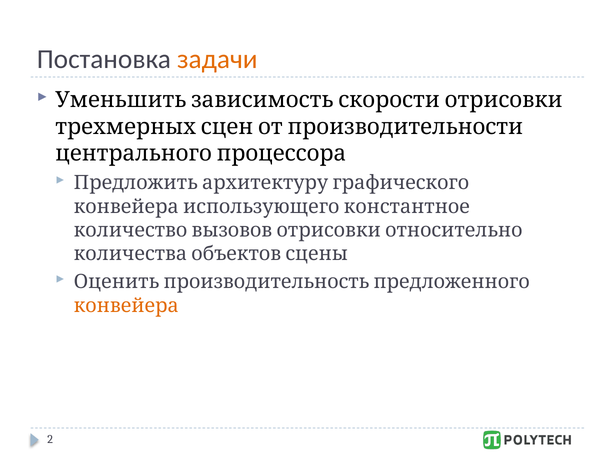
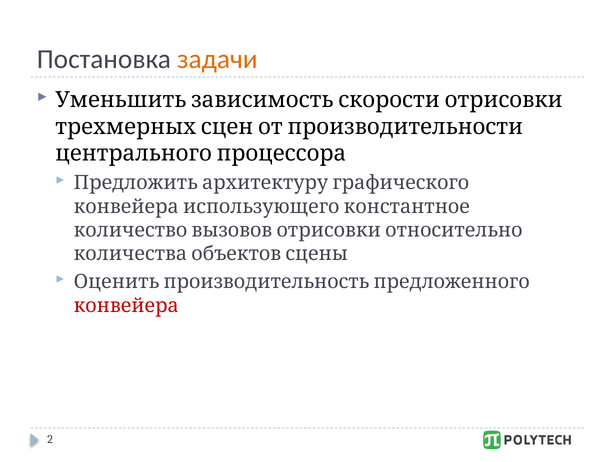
конвейера colour: orange -> red
